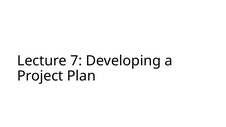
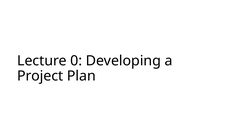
7: 7 -> 0
